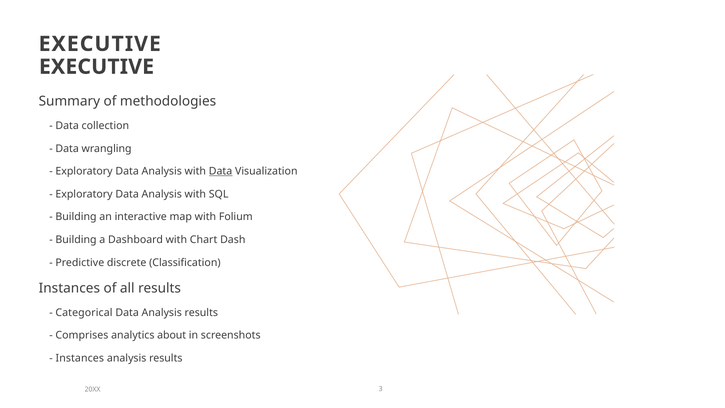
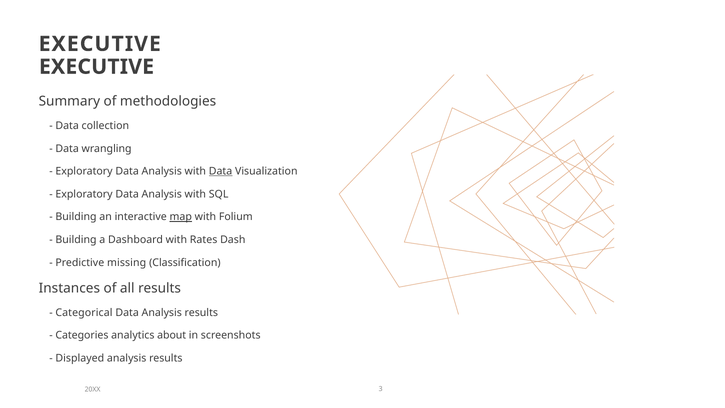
map underline: none -> present
Chart: Chart -> Rates
discrete: discrete -> missing
Comprises: Comprises -> Categories
Instances at (80, 358): Instances -> Displayed
